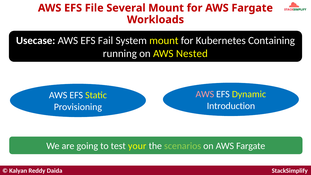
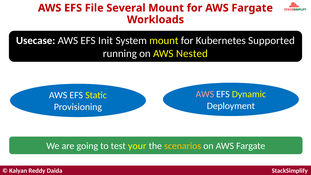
Fail: Fail -> Init
Containing: Containing -> Supported
Introduction: Introduction -> Deployment
scenarios colour: light green -> yellow
